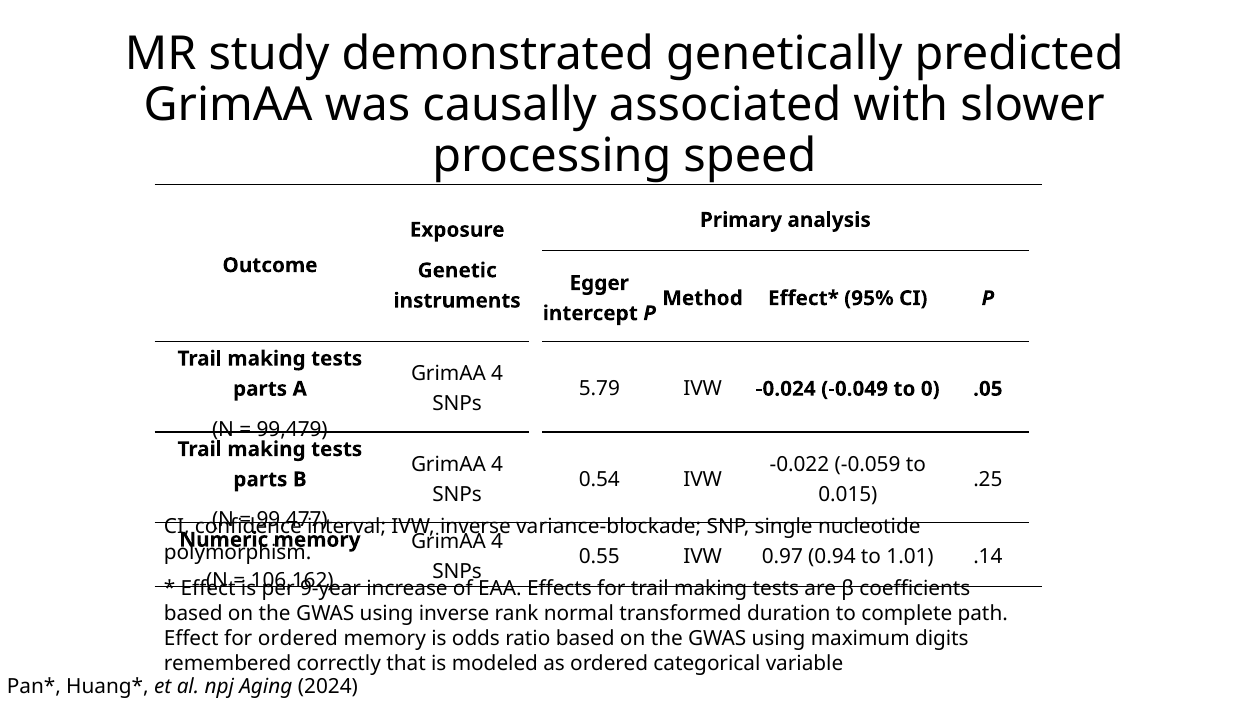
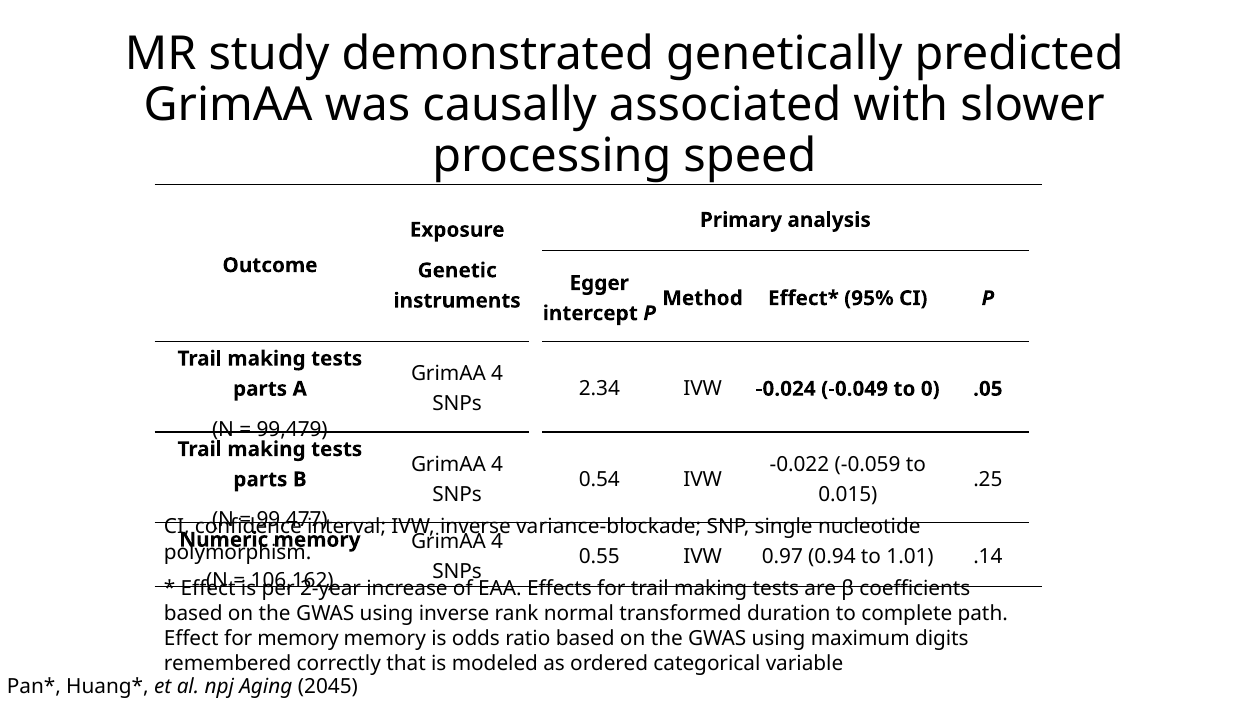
5.79: 5.79 -> 2.34
9-year: 9-year -> 2-year
for ordered: ordered -> memory
2024: 2024 -> 2045
